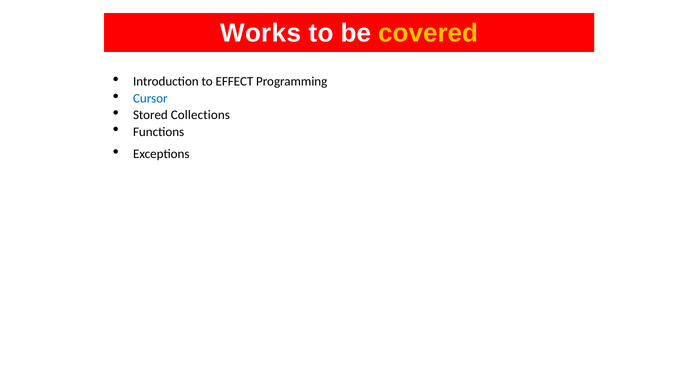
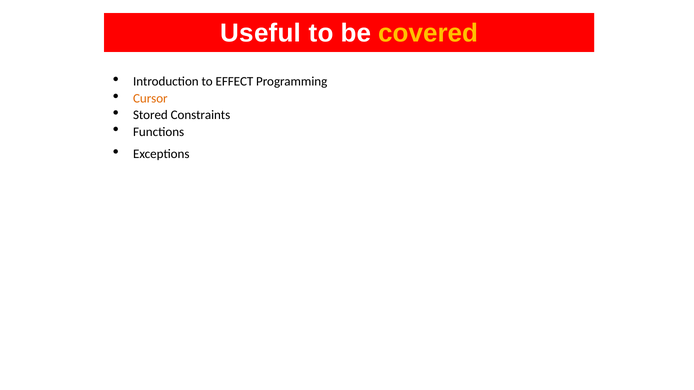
Works: Works -> Useful
Cursor colour: blue -> orange
Collections: Collections -> Constraints
